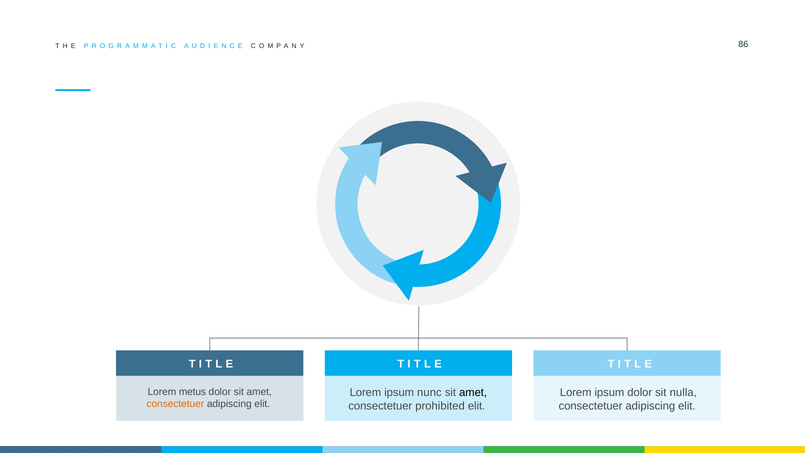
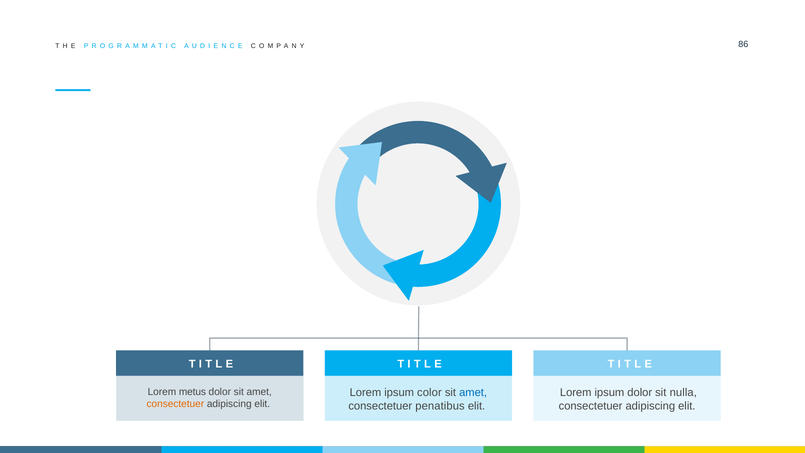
nunc: nunc -> color
amet at (473, 392) colour: black -> blue
prohibited: prohibited -> penatibus
